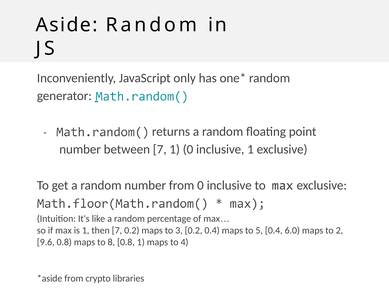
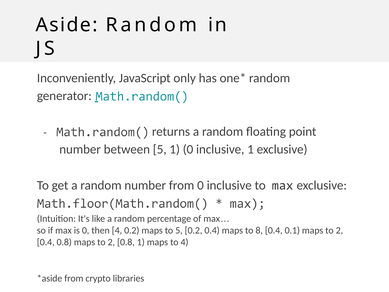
between 7: 7 -> 5
is 1: 1 -> 0
then 7: 7 -> 4
to 3: 3 -> 5
5: 5 -> 8
6.0: 6.0 -> 0.1
9.6 at (46, 242): 9.6 -> 0.4
0.8 maps to 8: 8 -> 2
